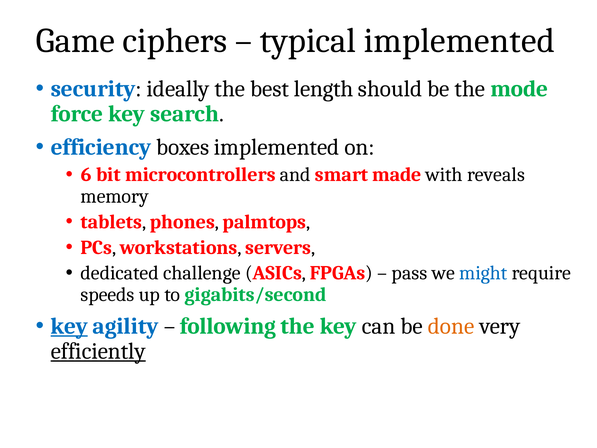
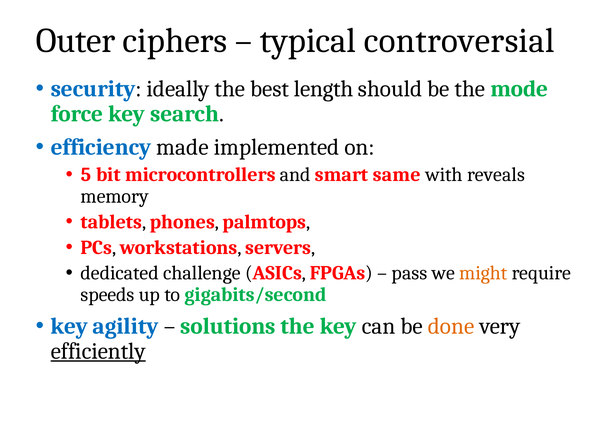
Game: Game -> Outer
typical implemented: implemented -> controversial
boxes: boxes -> made
6: 6 -> 5
made: made -> same
might colour: blue -> orange
key at (69, 326) underline: present -> none
following: following -> solutions
